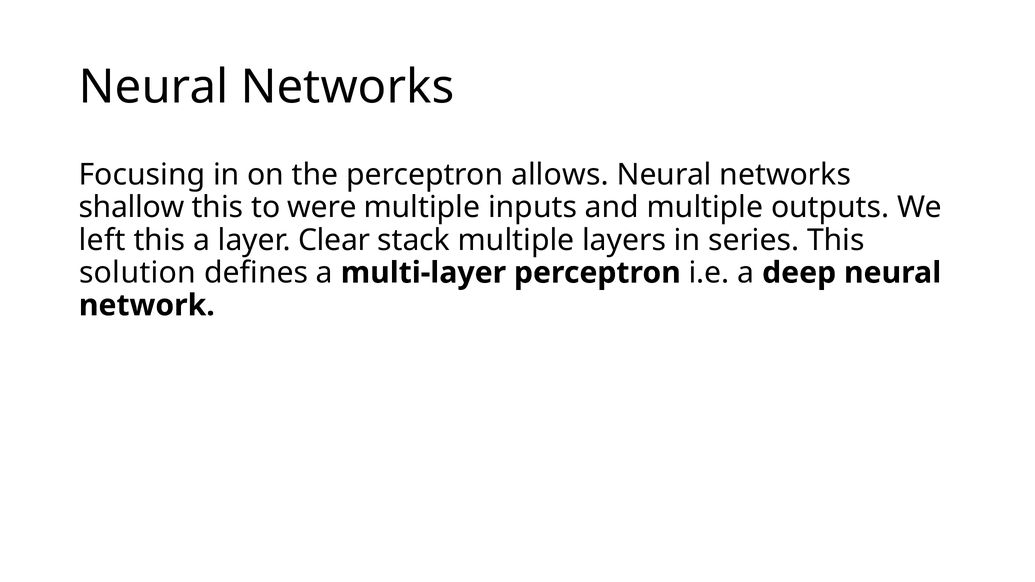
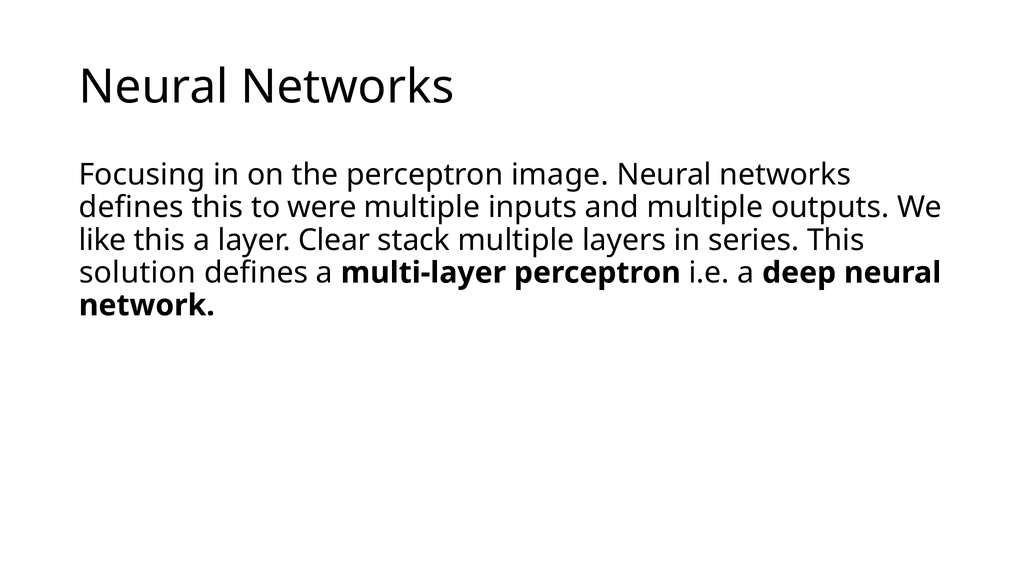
allows: allows -> image
shallow at (132, 208): shallow -> defines
left: left -> like
